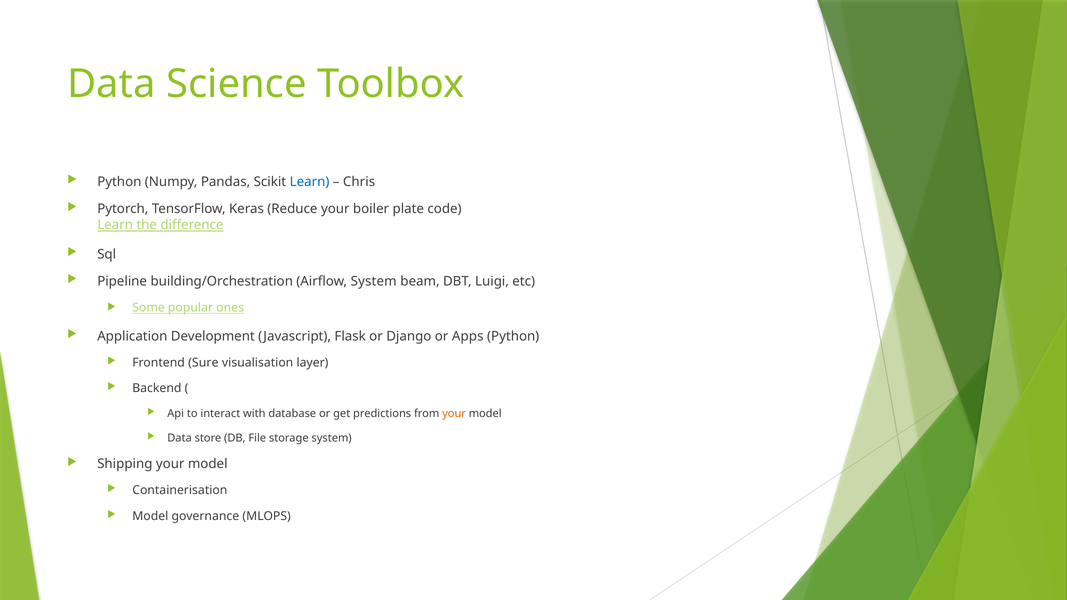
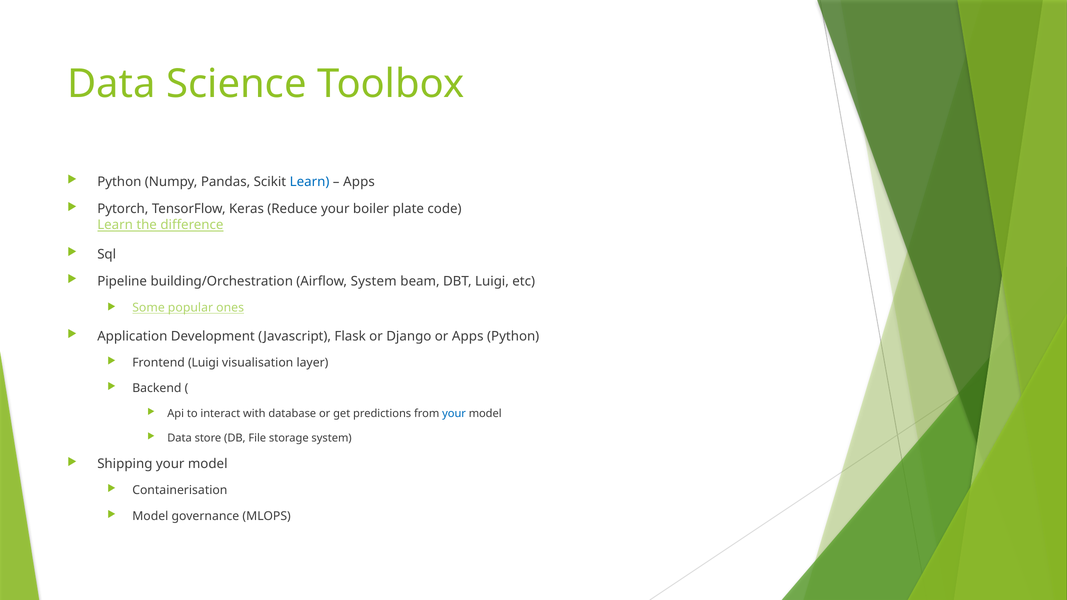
Chris at (359, 182): Chris -> Apps
Frontend Sure: Sure -> Luigi
your at (454, 414) colour: orange -> blue
